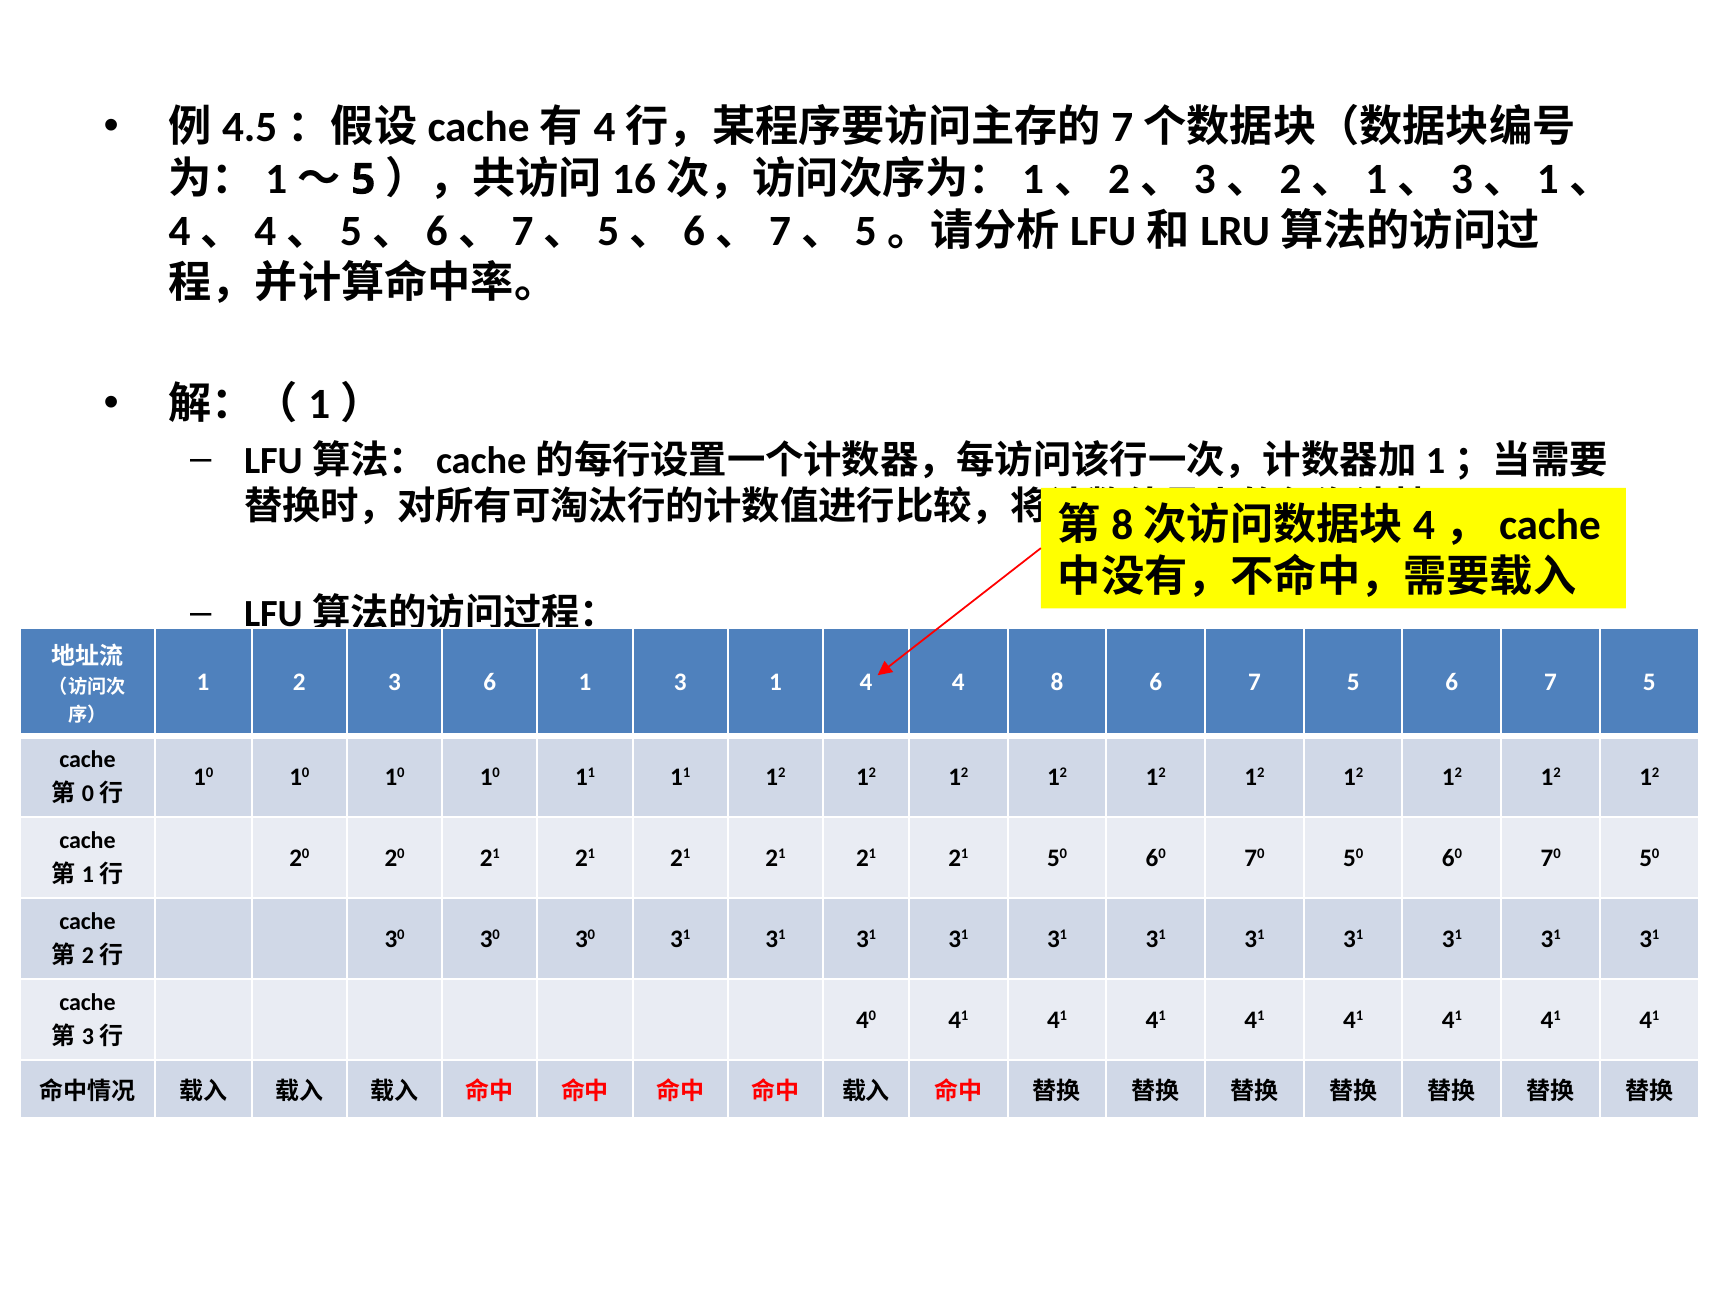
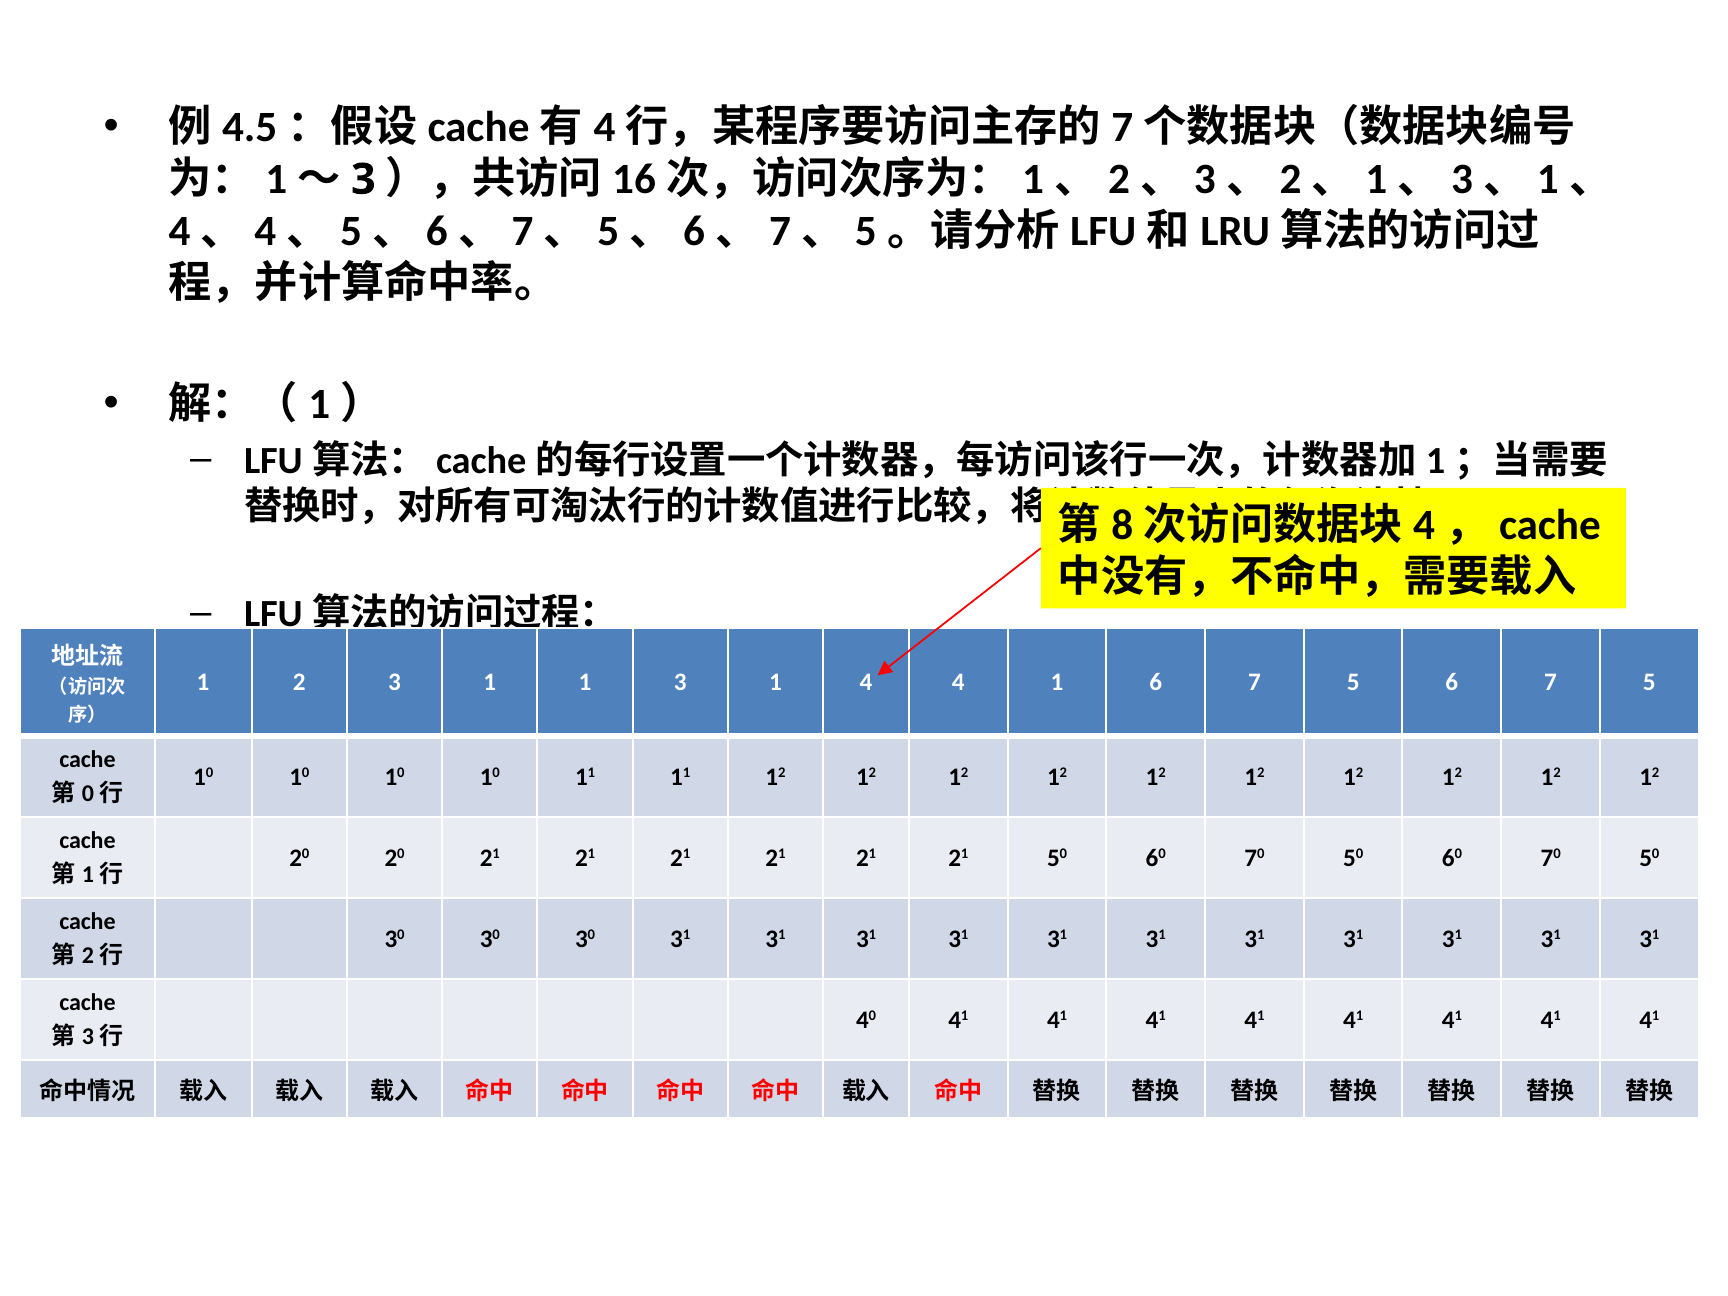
5 at (363, 179): 5 -> 3
2 3 6: 6 -> 1
4 8: 8 -> 1
